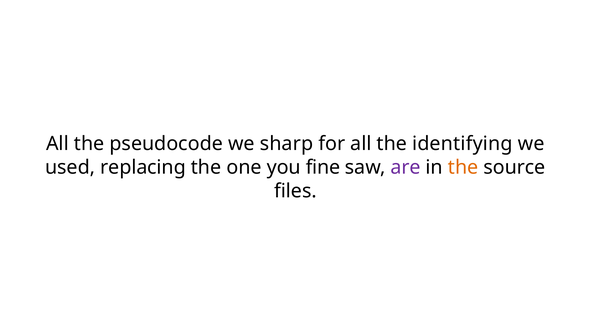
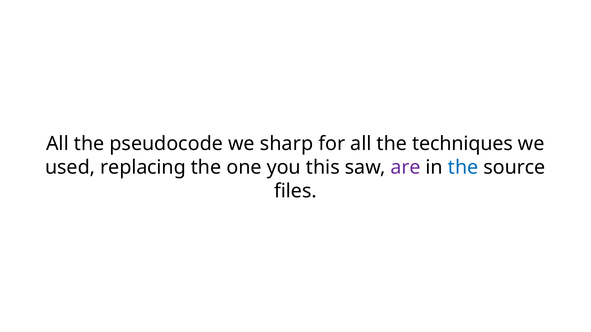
identifying: identifying -> techniques
fine: fine -> this
the at (463, 168) colour: orange -> blue
